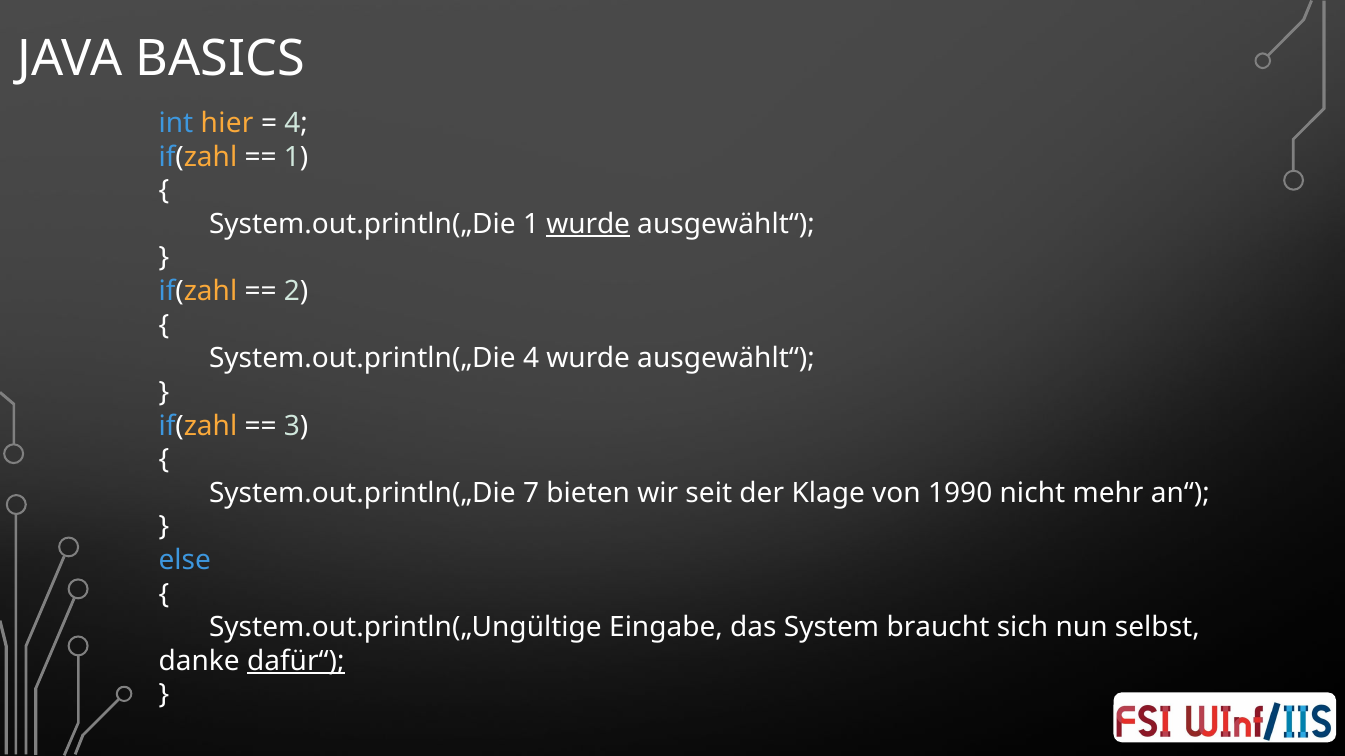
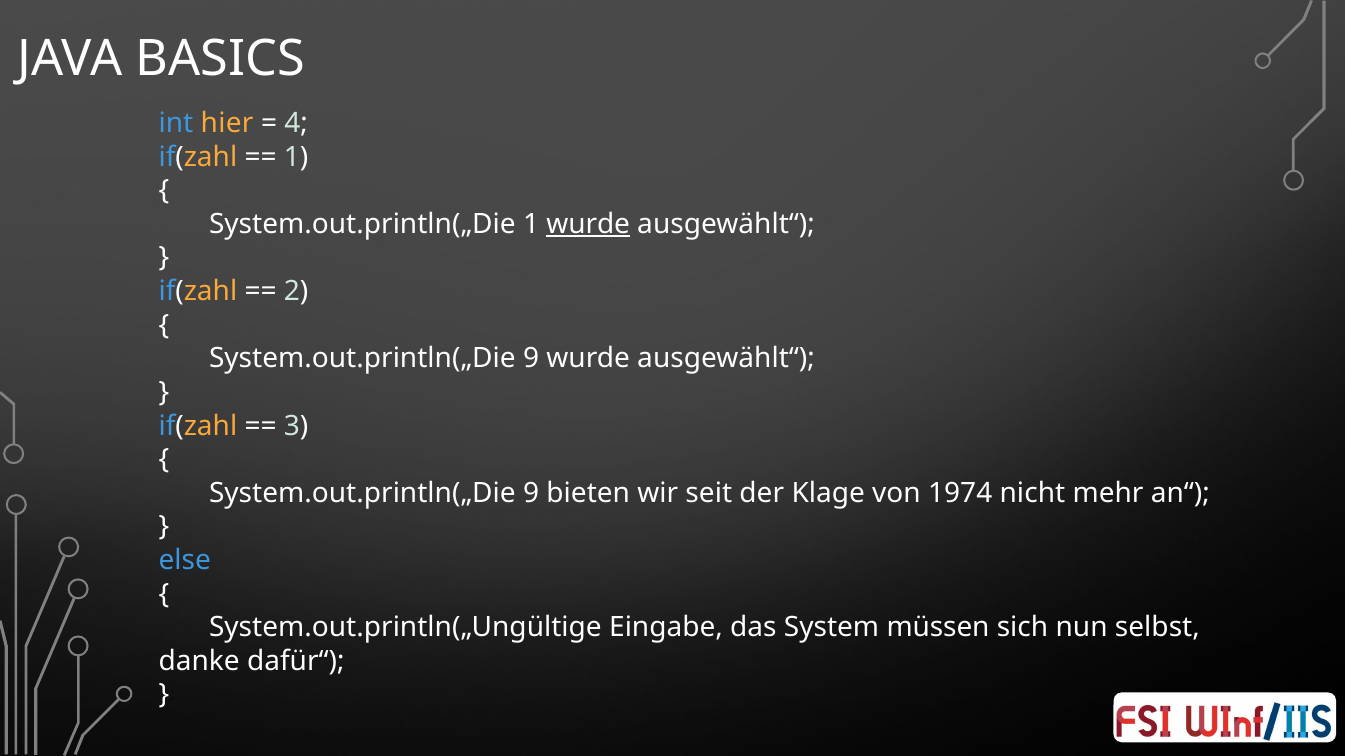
4 at (531, 359): 4 -> 9
7 at (531, 493): 7 -> 9
1990: 1990 -> 1974
braucht: braucht -> müssen
dafür“ underline: present -> none
